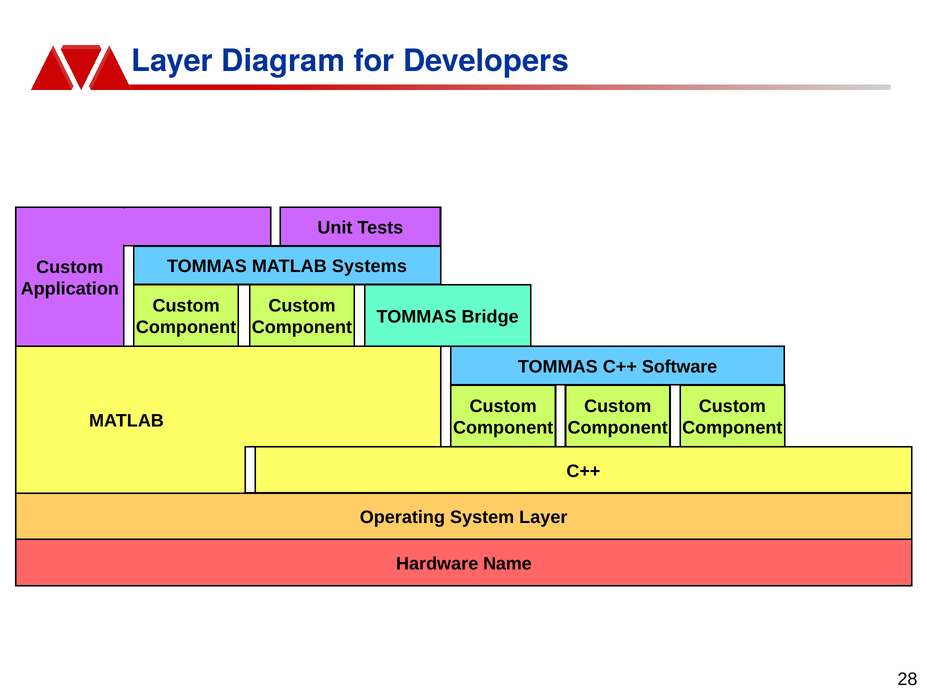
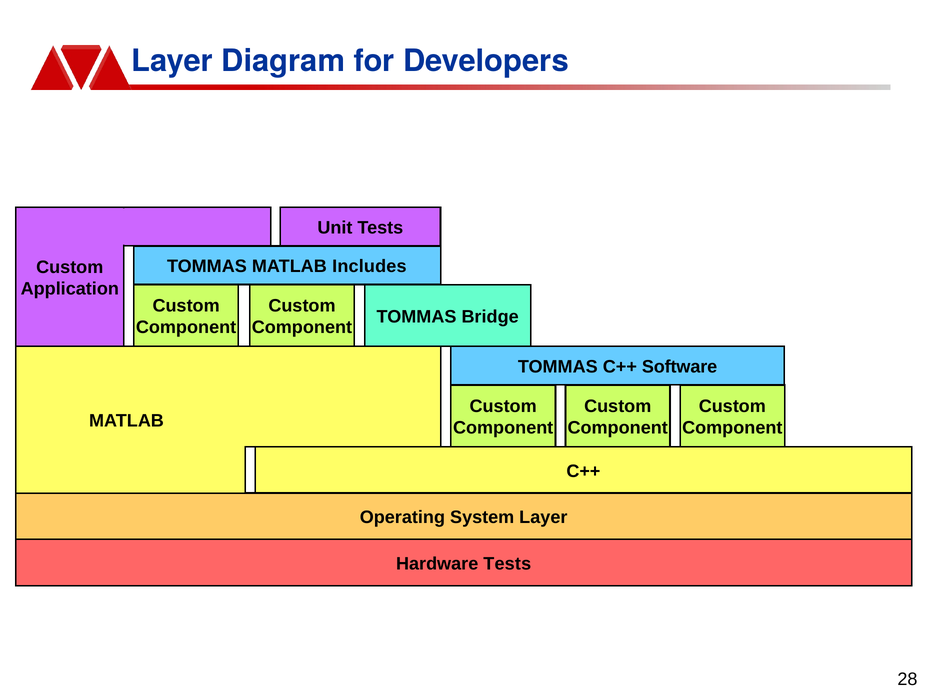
Systems: Systems -> Includes
Hardware Name: Name -> Tests
